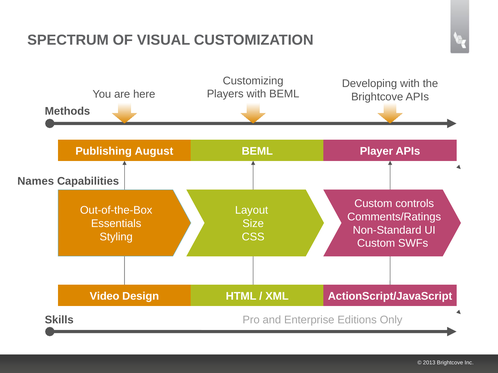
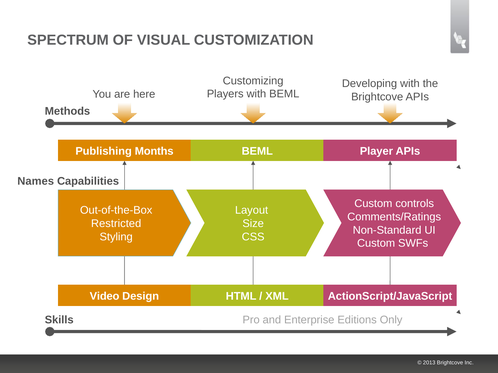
August: August -> Months
Essentials: Essentials -> Restricted
